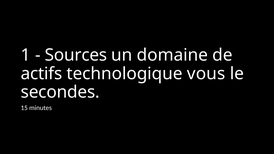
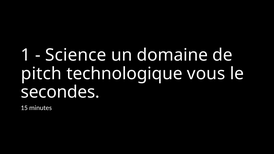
Sources: Sources -> Science
actifs: actifs -> pitch
